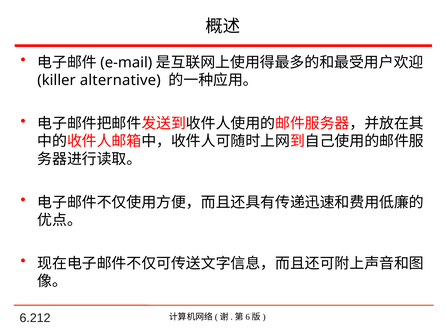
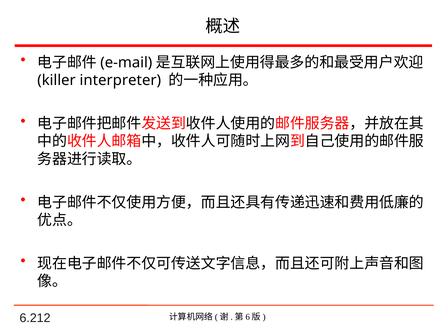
alternative: alternative -> interpreter
